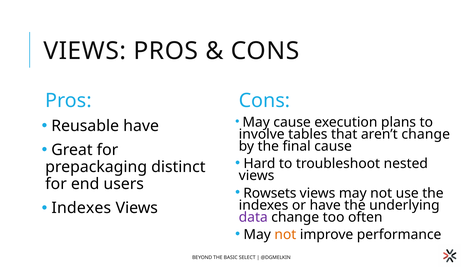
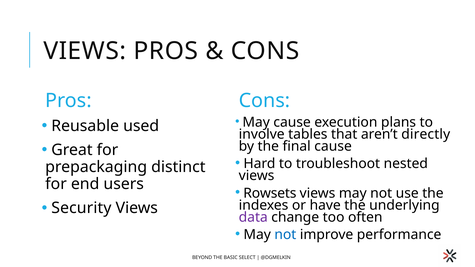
Reusable have: have -> used
aren’t change: change -> directly
Indexes at (81, 208): Indexes -> Security
not at (285, 235) colour: orange -> blue
